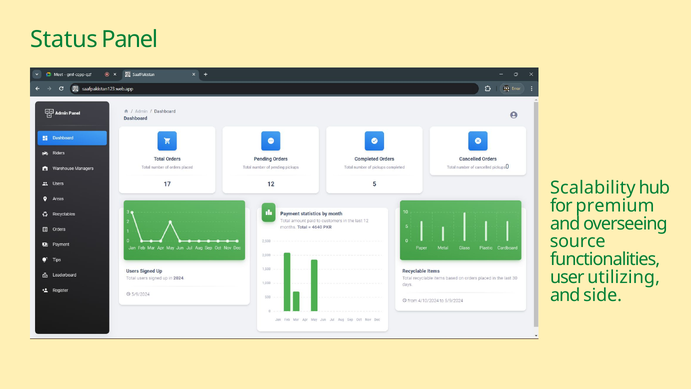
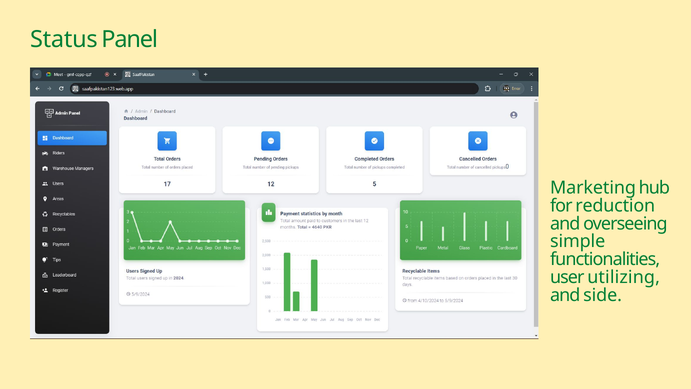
Scalability: Scalability -> Marketing
premium: premium -> reduction
source: source -> simple
